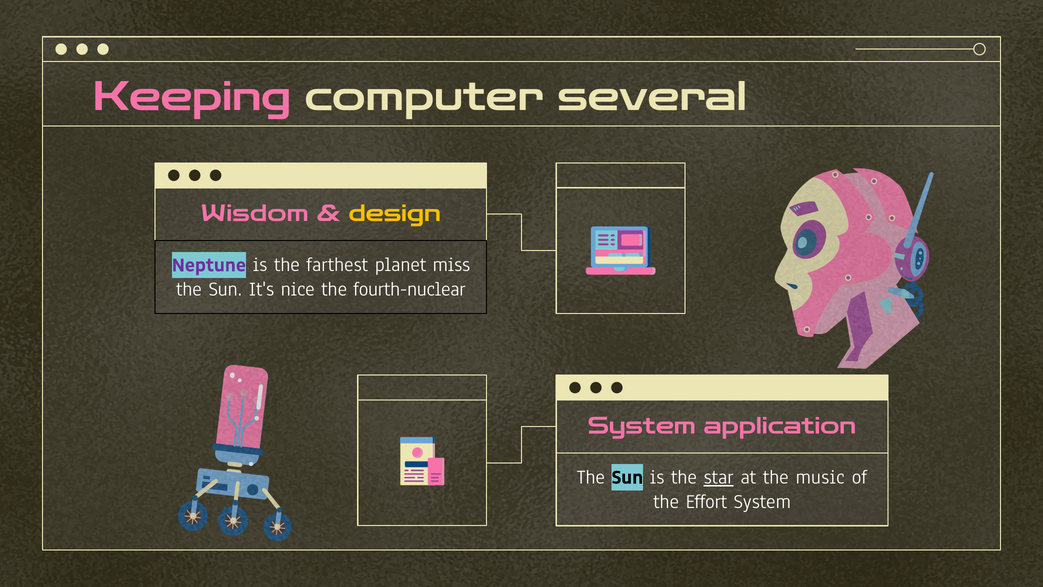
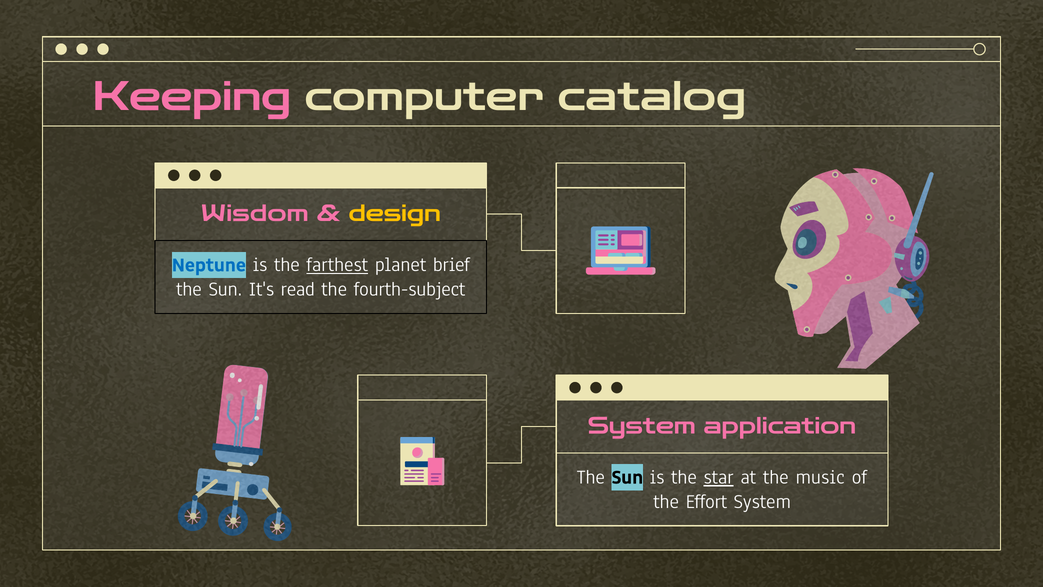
several: several -> catalog
Neptune colour: purple -> blue
farthest underline: none -> present
miss: miss -> brief
nice: nice -> read
fourth-nuclear: fourth-nuclear -> fourth-subject
